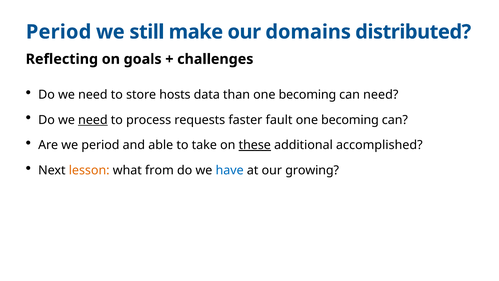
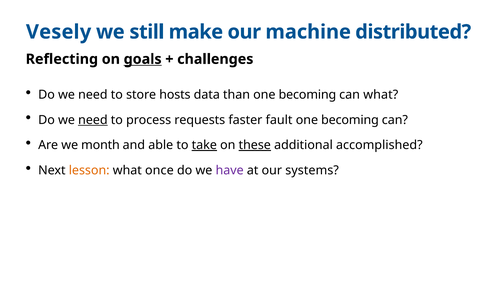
Period at (59, 32): Period -> Vesely
domains: domains -> machine
goals underline: none -> present
can need: need -> what
we period: period -> month
take underline: none -> present
from: from -> once
have colour: blue -> purple
growing: growing -> systems
